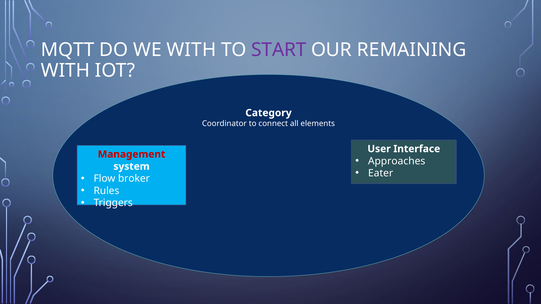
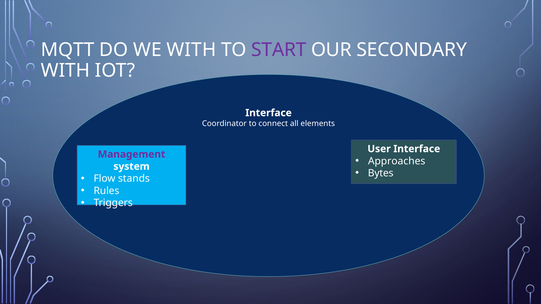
REMAINING: REMAINING -> SECONDARY
Category at (268, 113): Category -> Interface
Management colour: red -> purple
Eater: Eater -> Bytes
broker: broker -> stands
